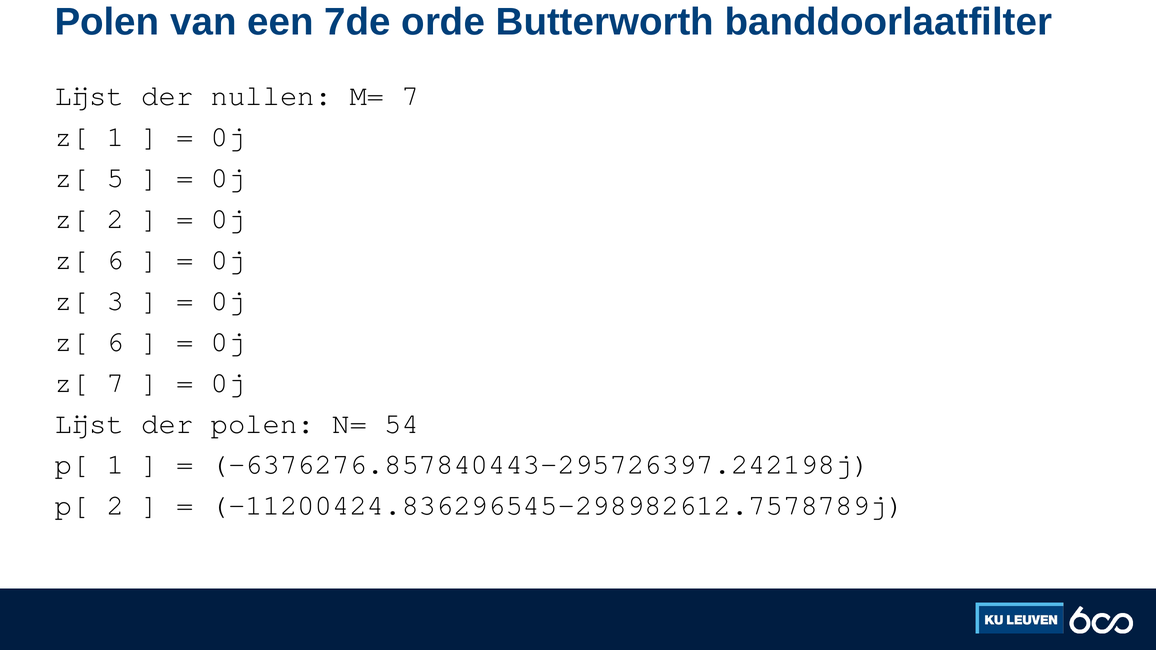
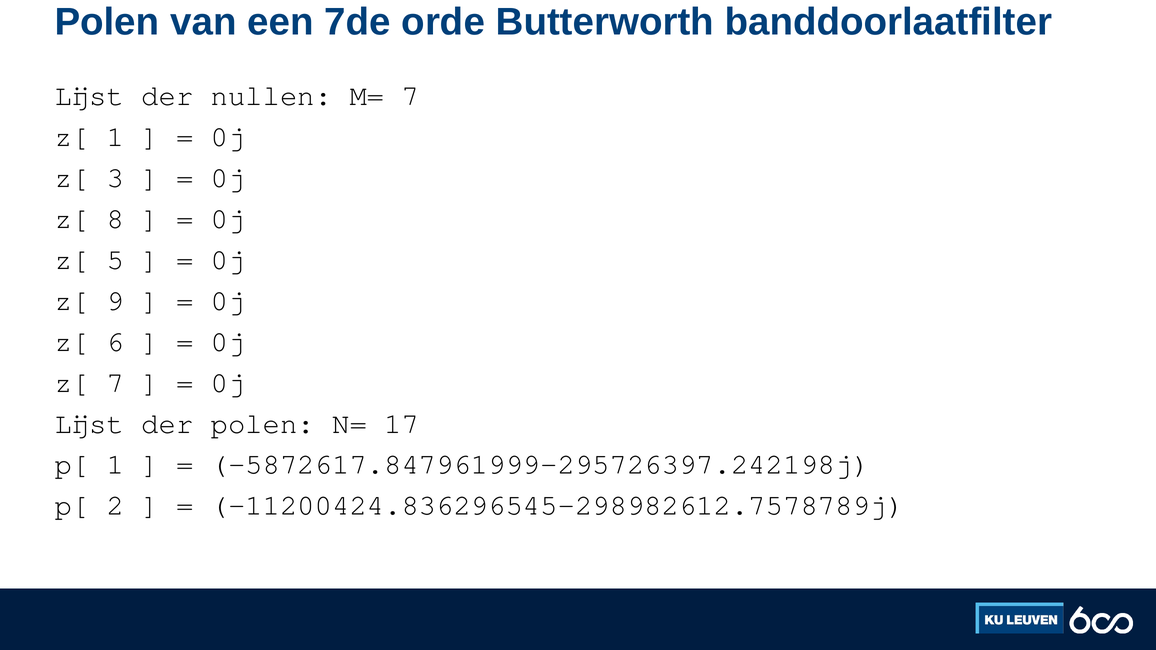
5: 5 -> 3
z[ 2: 2 -> 8
6 at (115, 260): 6 -> 5
3: 3 -> 9
54: 54 -> 17
-6376276.857840443-295726397.242198j: -6376276.857840443-295726397.242198j -> -5872617.847961999-295726397.242198j
